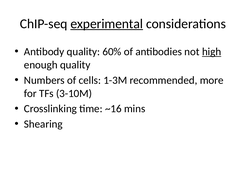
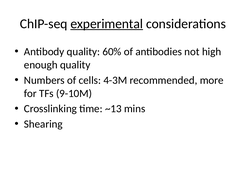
high underline: present -> none
1-3M: 1-3M -> 4-3M
3-10M: 3-10M -> 9-10M
~16: ~16 -> ~13
